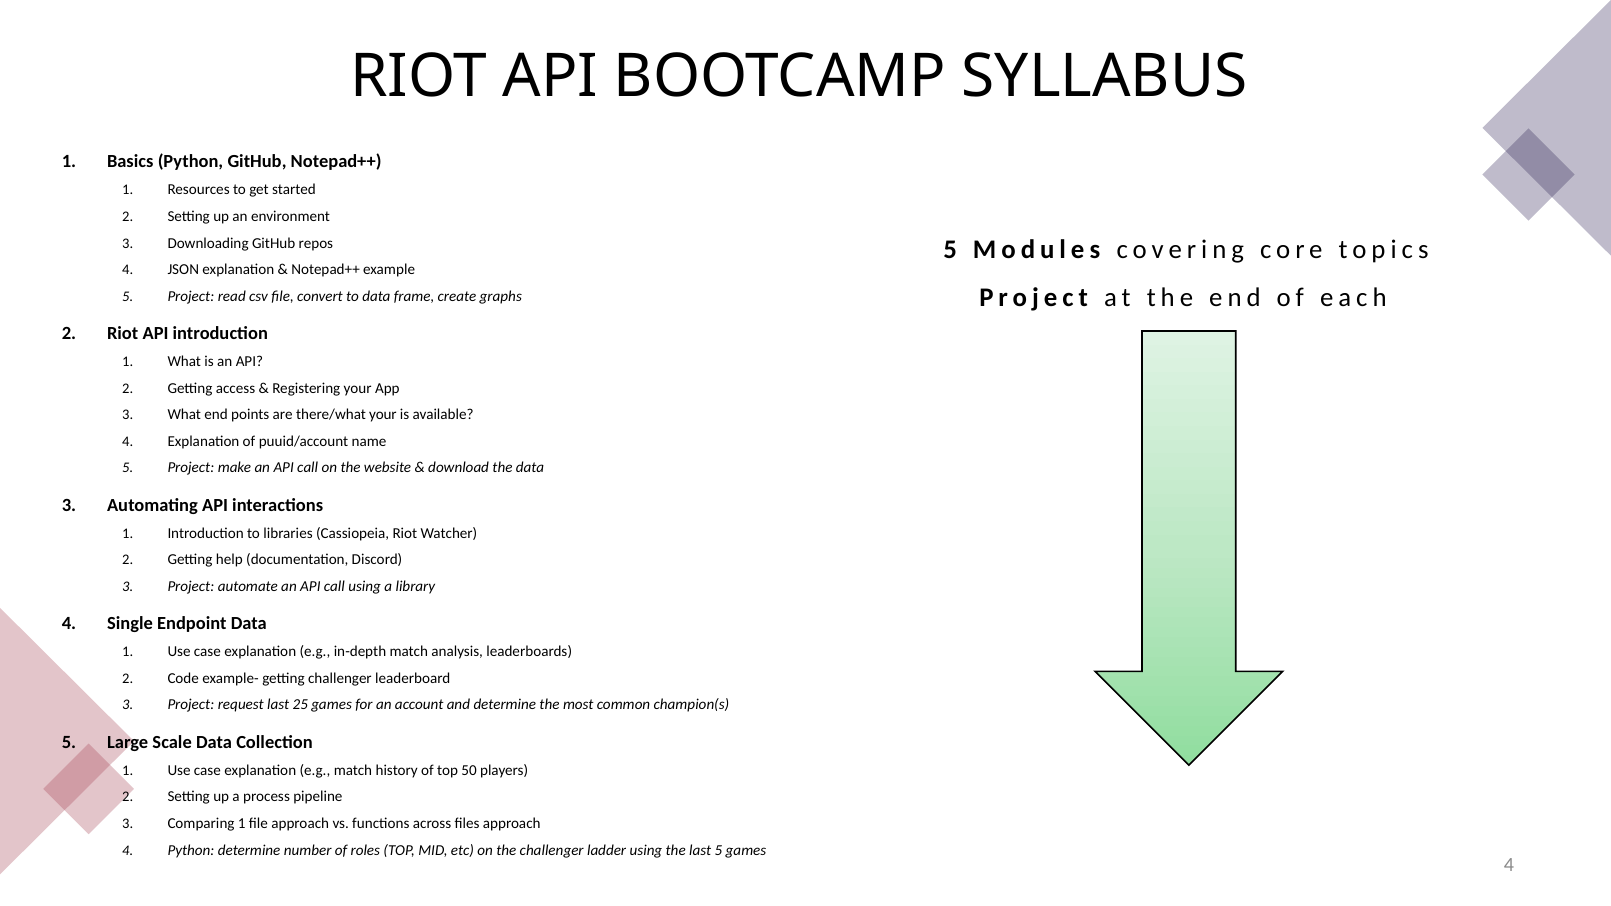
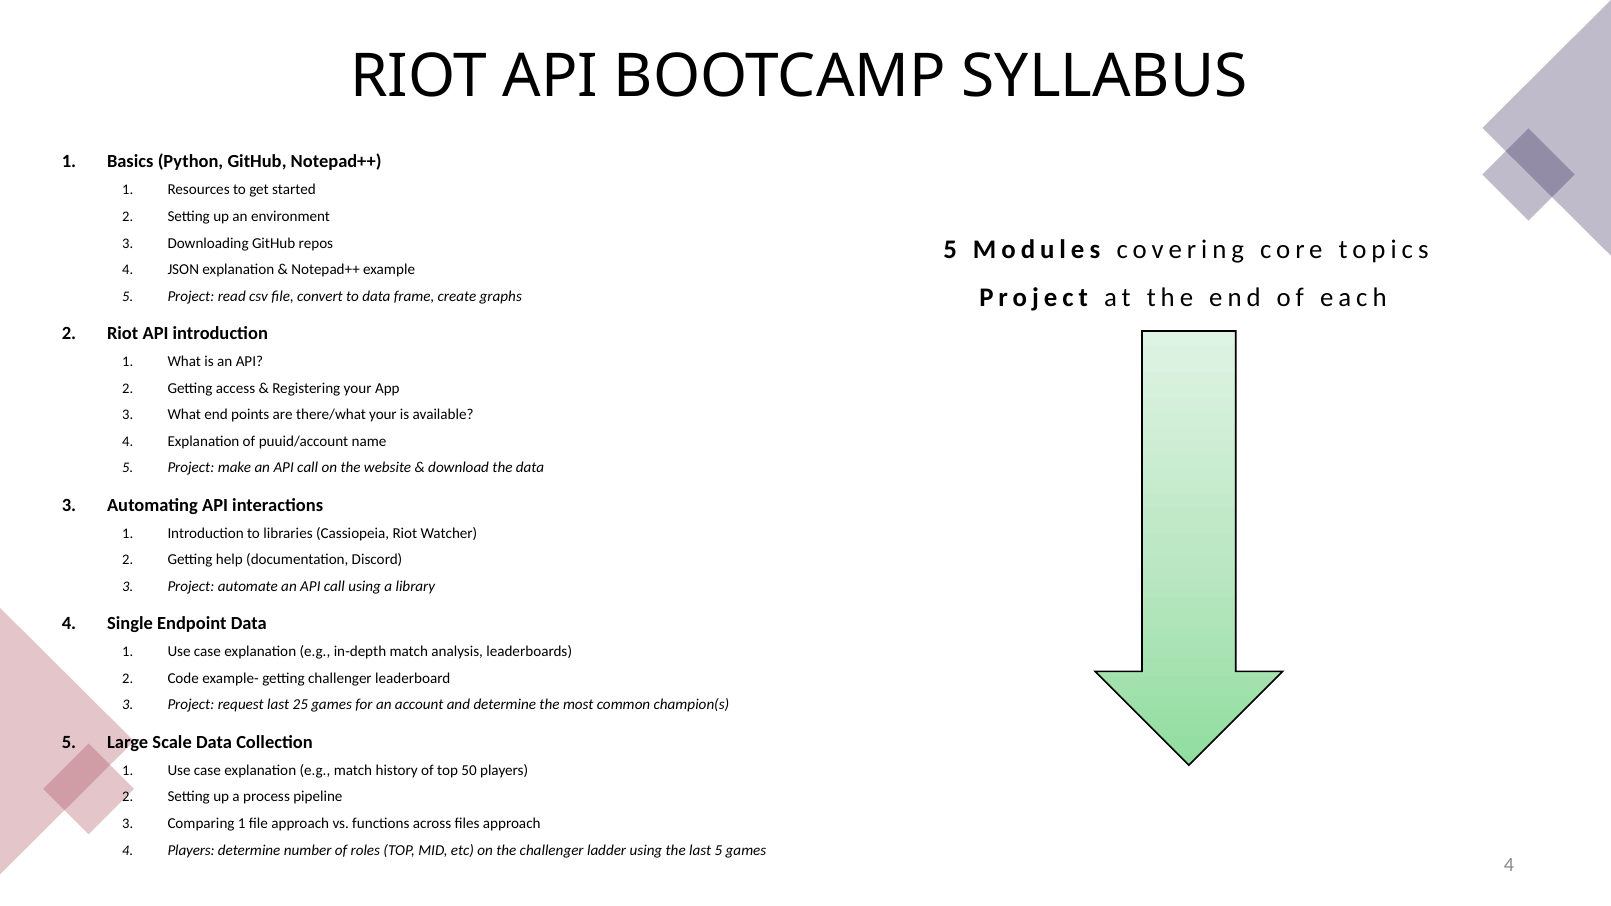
4 Python: Python -> Players
